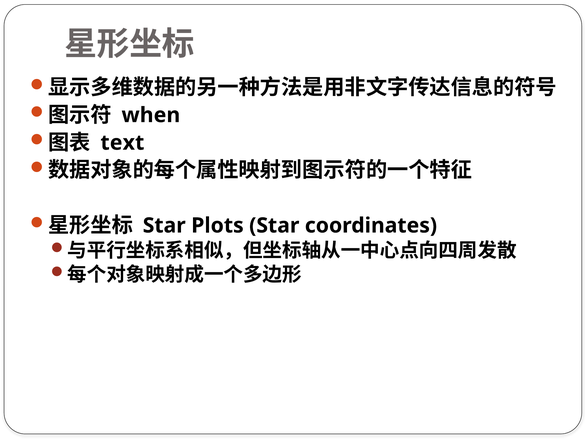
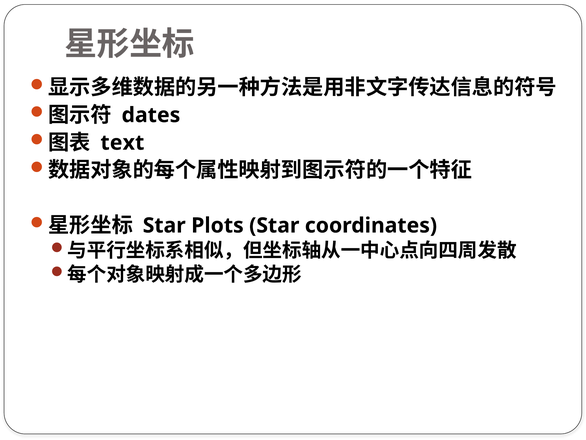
when: when -> dates
